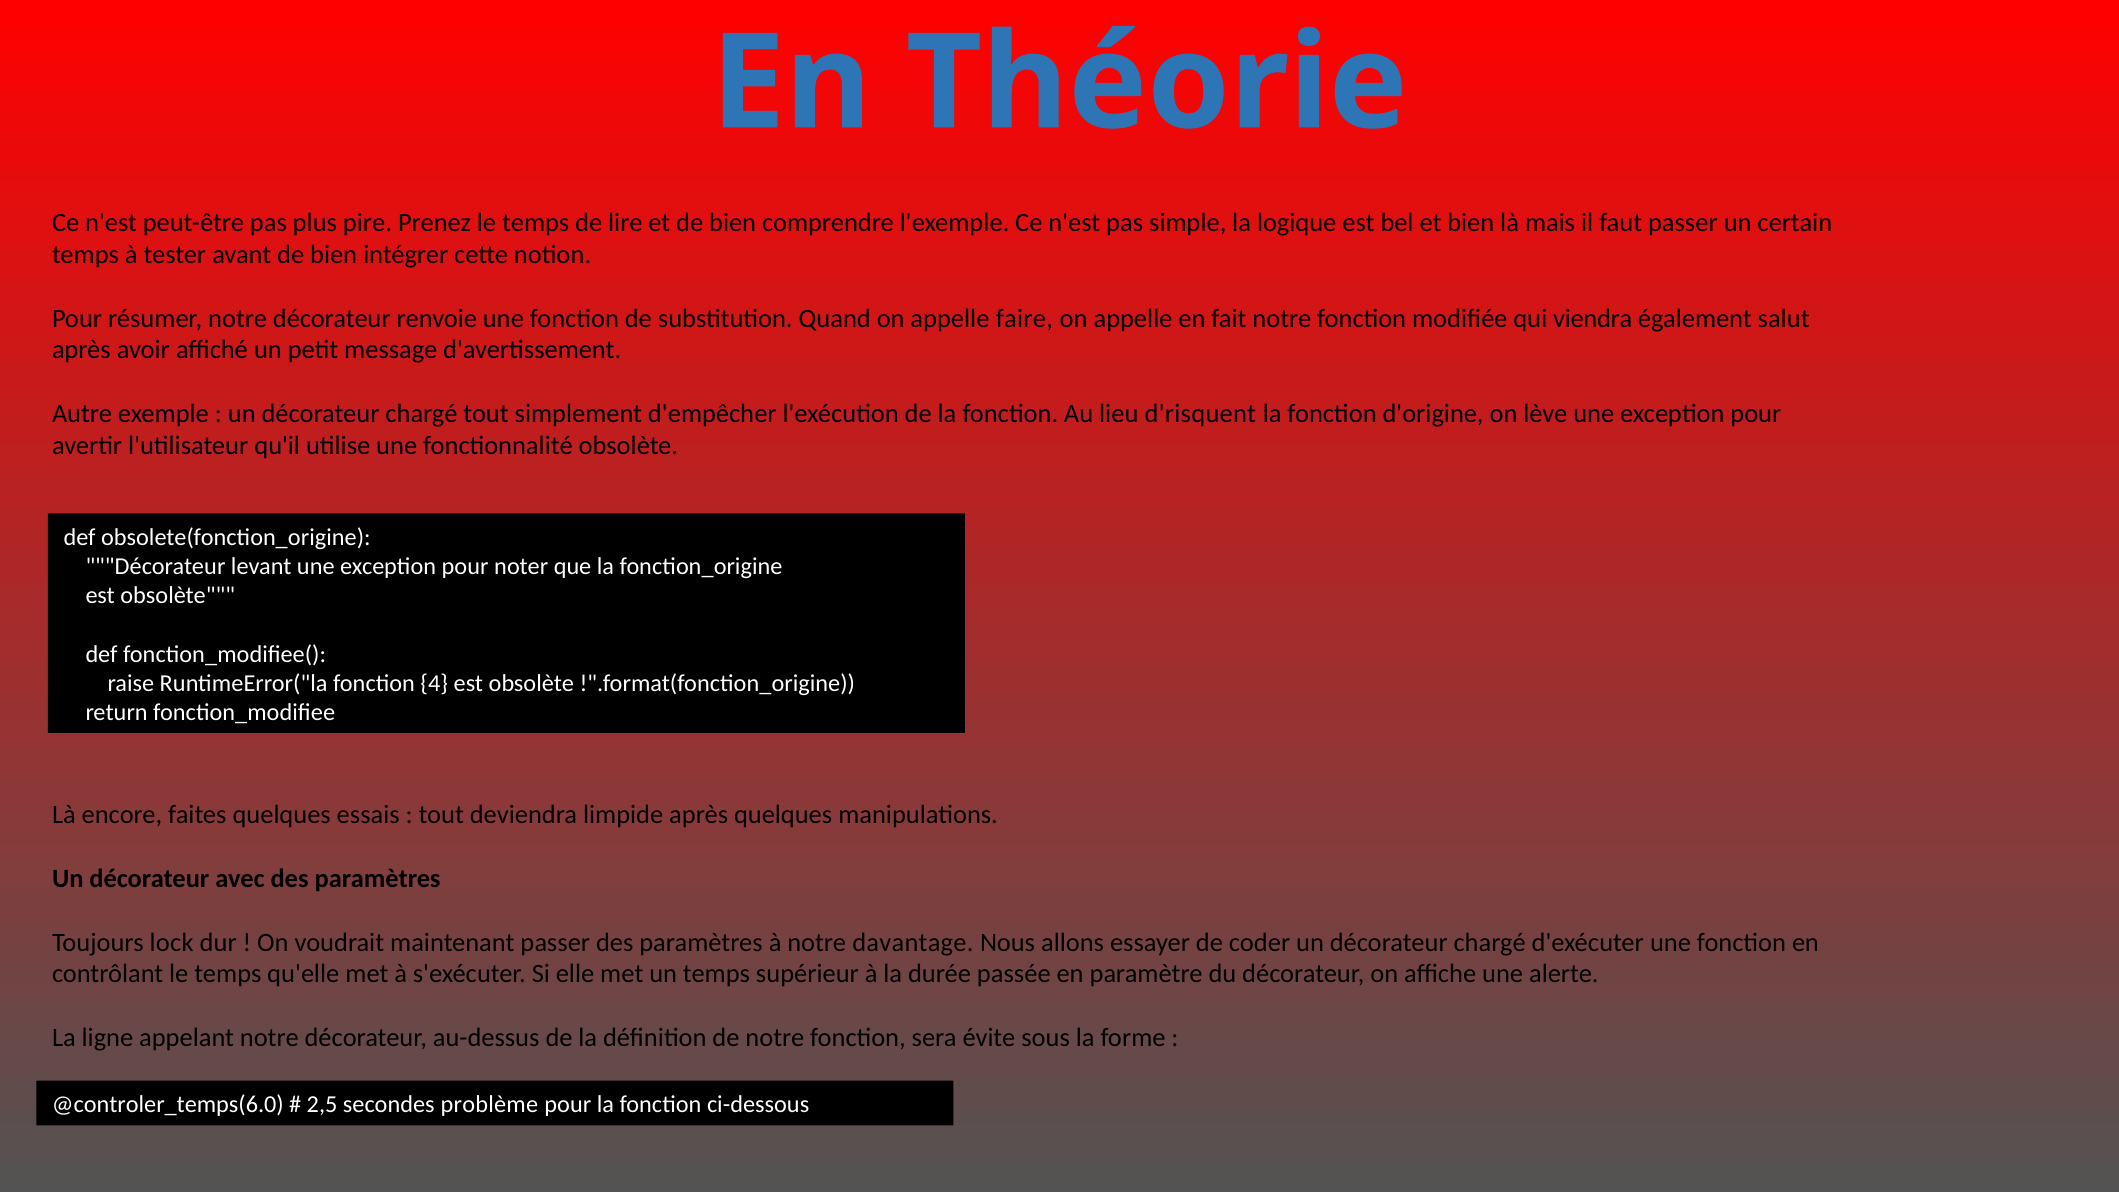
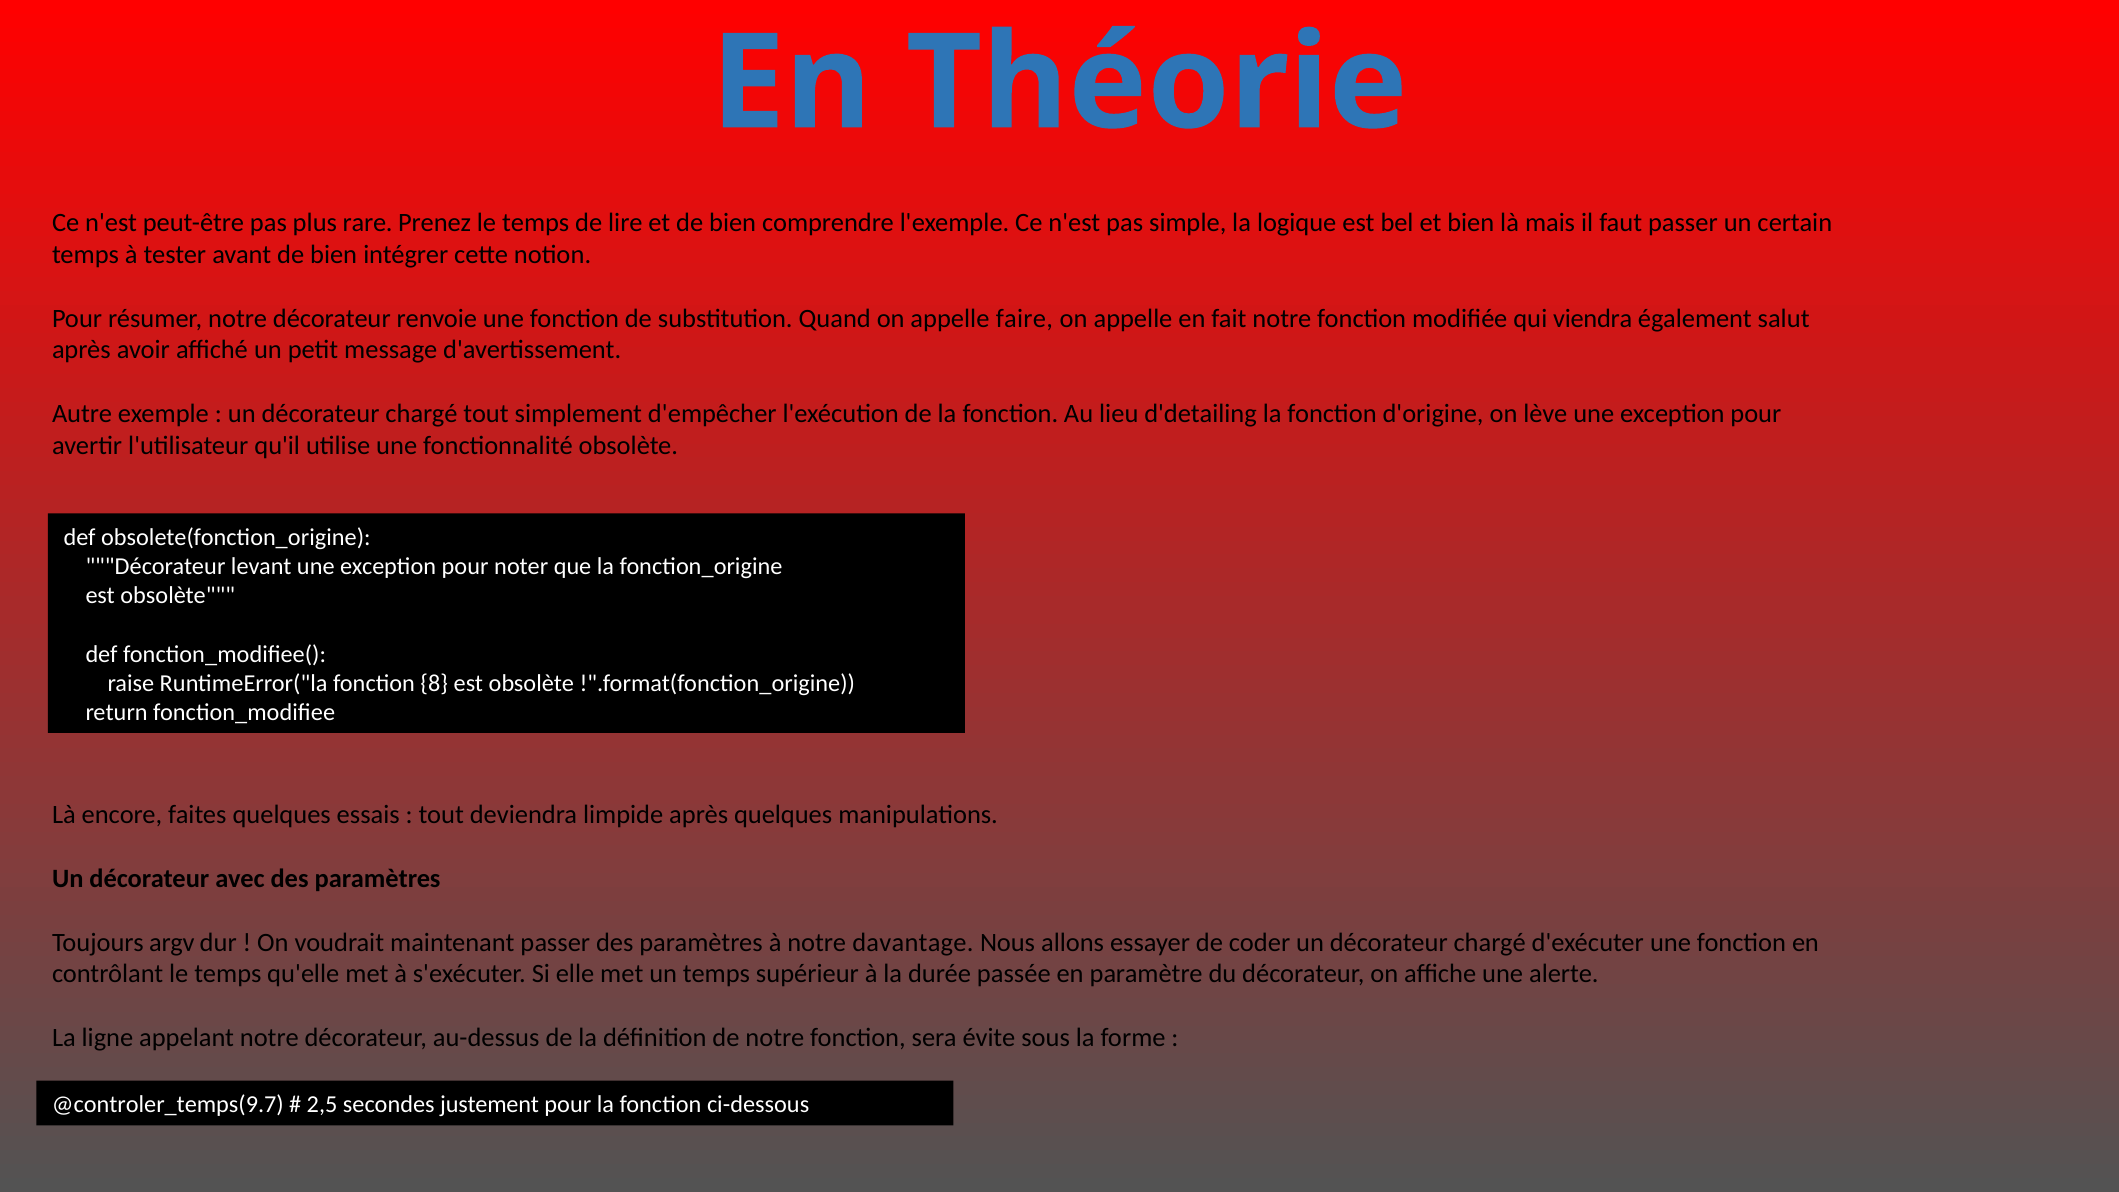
pire: pire -> rare
d'risquent: d'risquent -> d'detailing
4: 4 -> 8
lock: lock -> argv
@controler_temps(6.0: @controler_temps(6.0 -> @controler_temps(9.7
problème: problème -> justement
